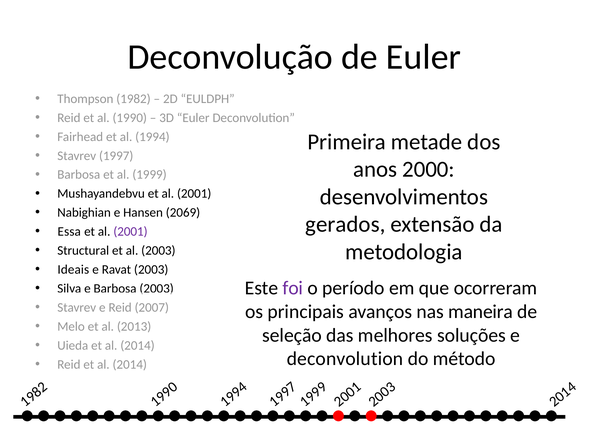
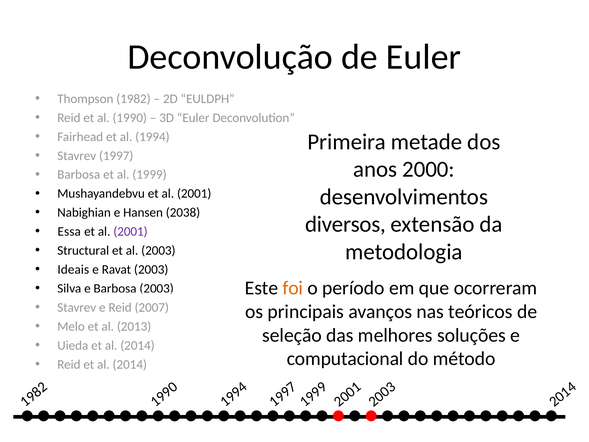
2069: 2069 -> 2038
gerados: gerados -> diversos
foi colour: purple -> orange
maneira: maneira -> teóricos
deconvolution at (345, 359): deconvolution -> computacional
